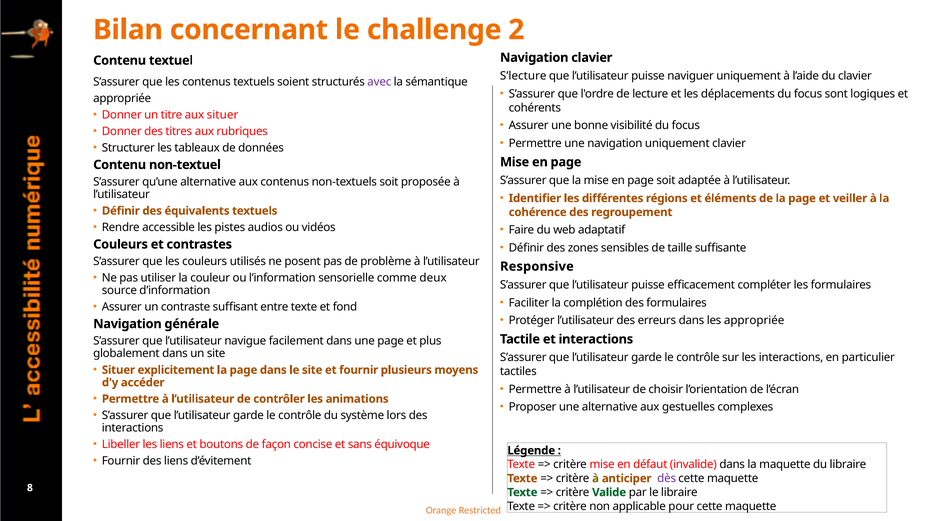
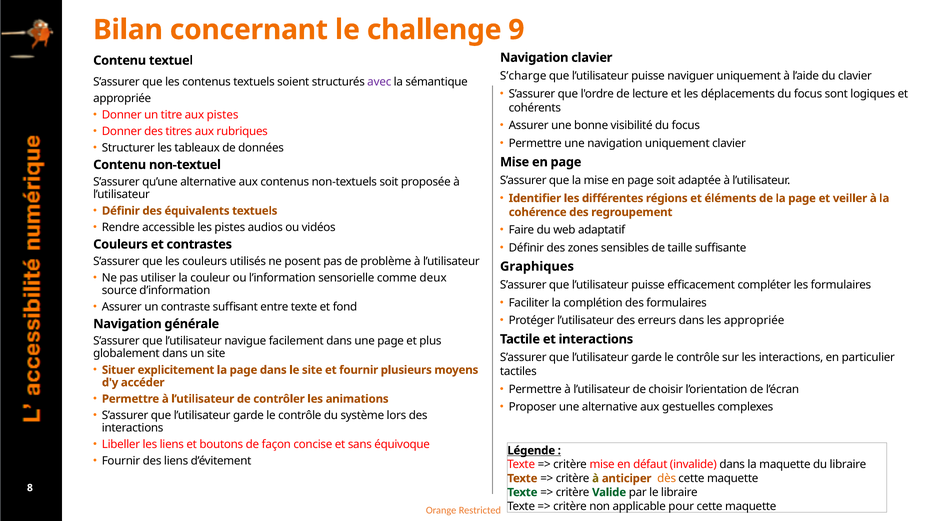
2: 2 -> 9
S’lecture: S’lecture -> S’charge
aux situer: situer -> pistes
Responsive: Responsive -> Graphiques
dès colour: purple -> orange
